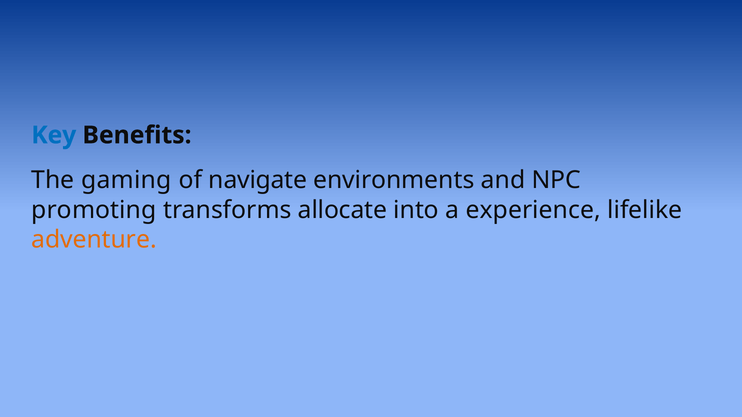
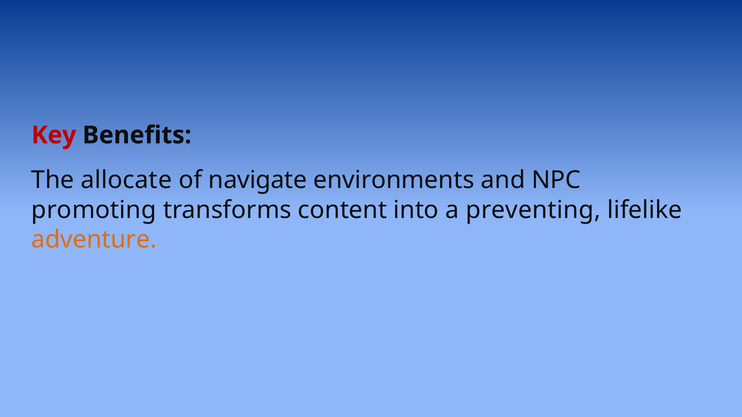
Key colour: blue -> red
gaming: gaming -> allocate
allocate: allocate -> content
experience: experience -> preventing
